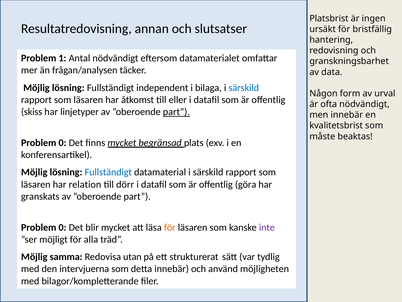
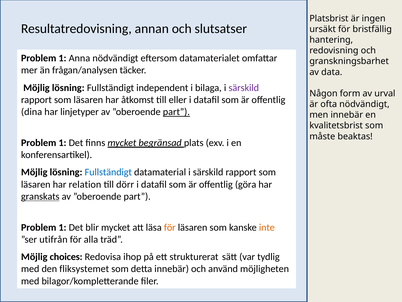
Antal: Antal -> Anna
särskild at (244, 88) colour: blue -> purple
skiss: skiss -> dina
0 at (62, 143): 0 -> 1
granskats underline: none -> present
0 at (62, 227): 0 -> 1
inte colour: purple -> orange
möjligt: möjligt -> utifrån
samma: samma -> choices
utan: utan -> ihop
intervjuerna: intervjuerna -> fliksystemet
